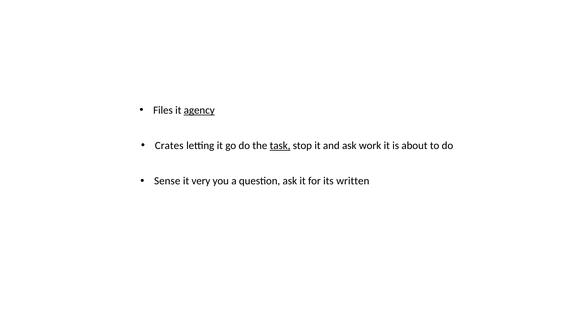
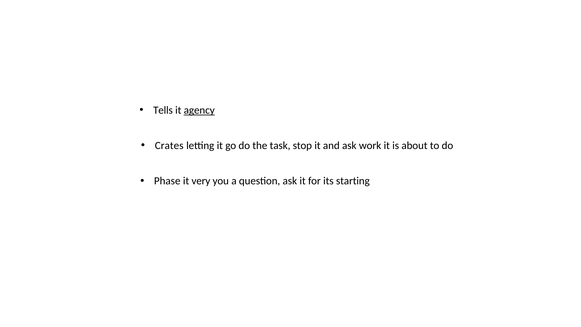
Files: Files -> Tells
task underline: present -> none
Sense: Sense -> Phase
written: written -> starting
